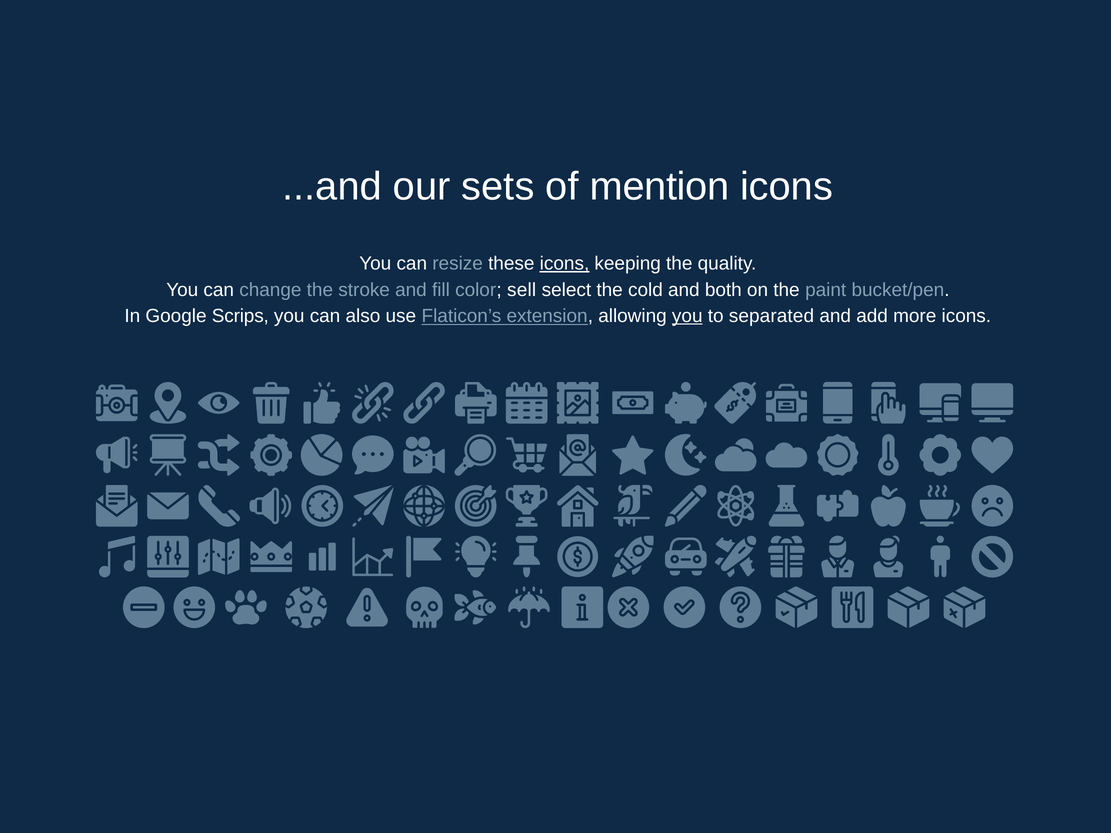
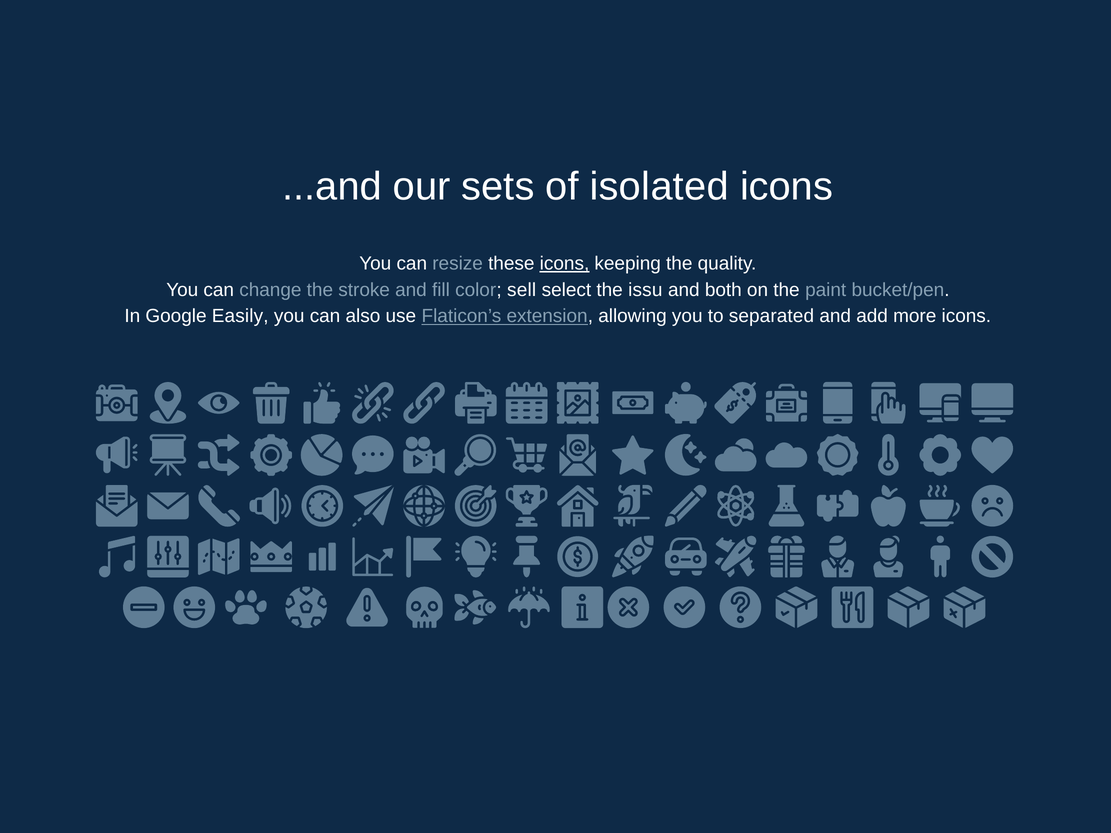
mention: mention -> isolated
cold: cold -> issu
Scrips: Scrips -> Easily
you at (687, 316) underline: present -> none
